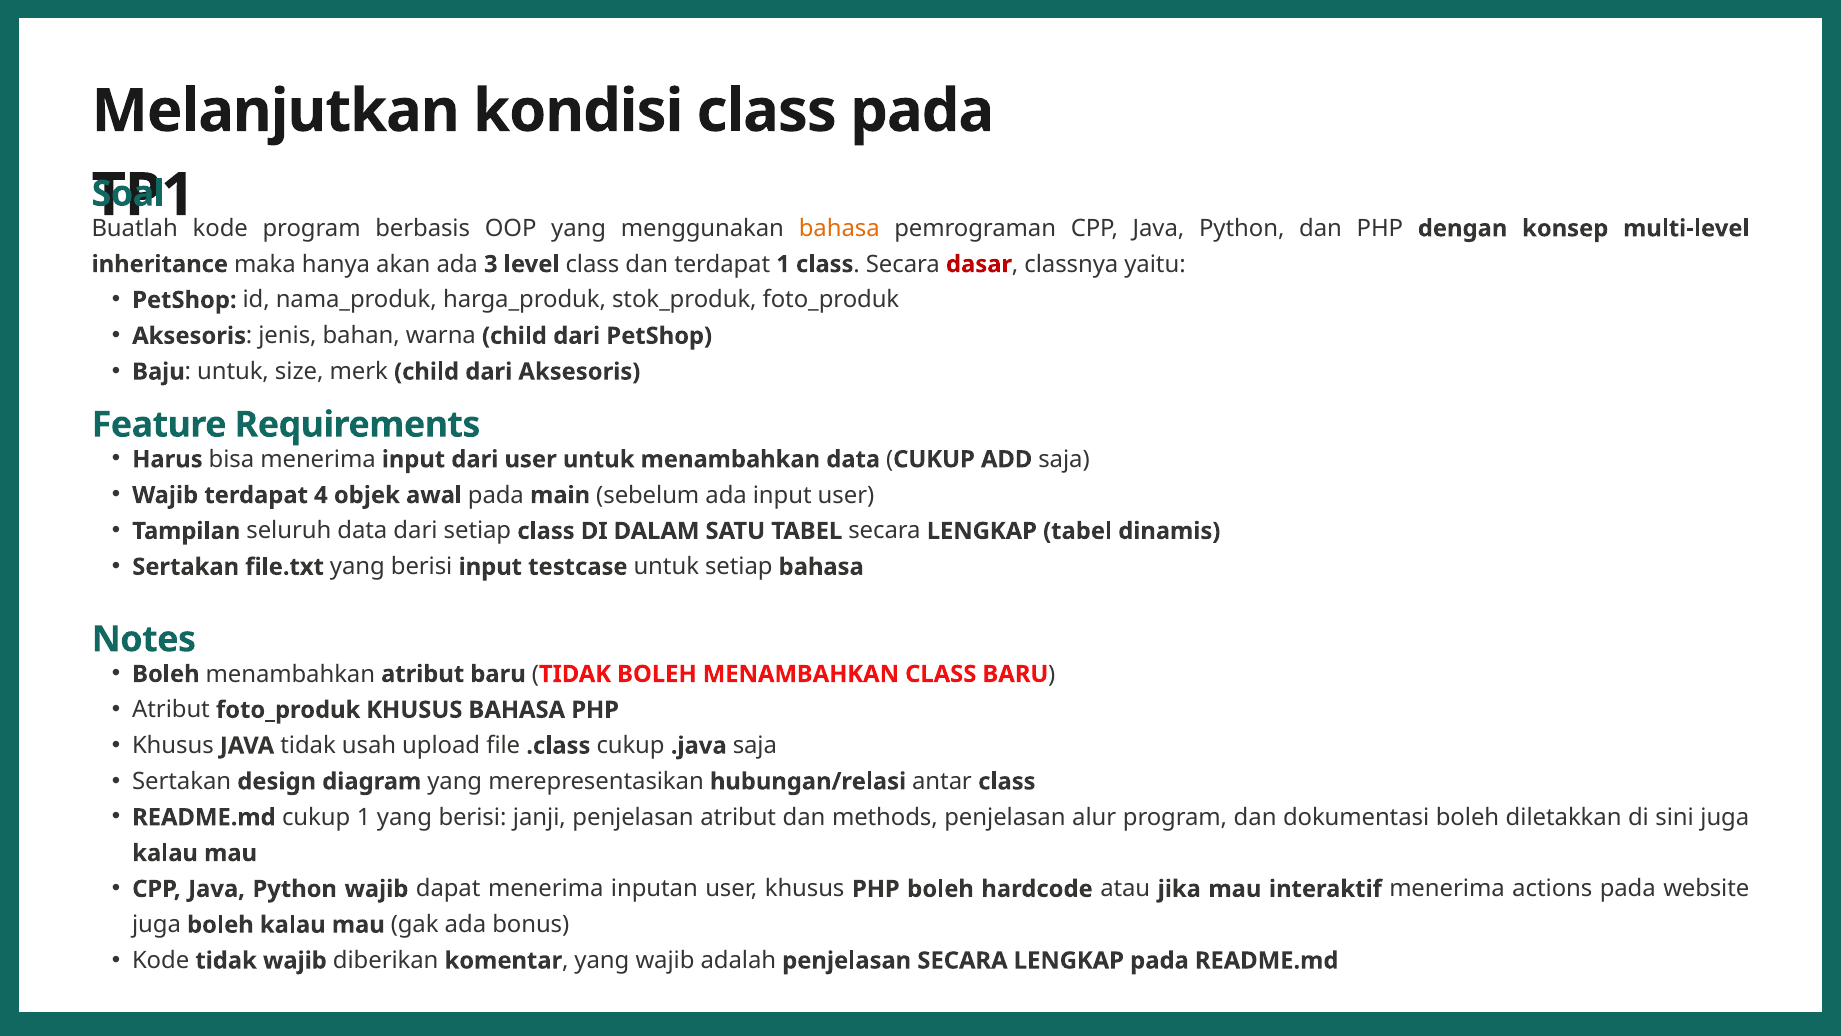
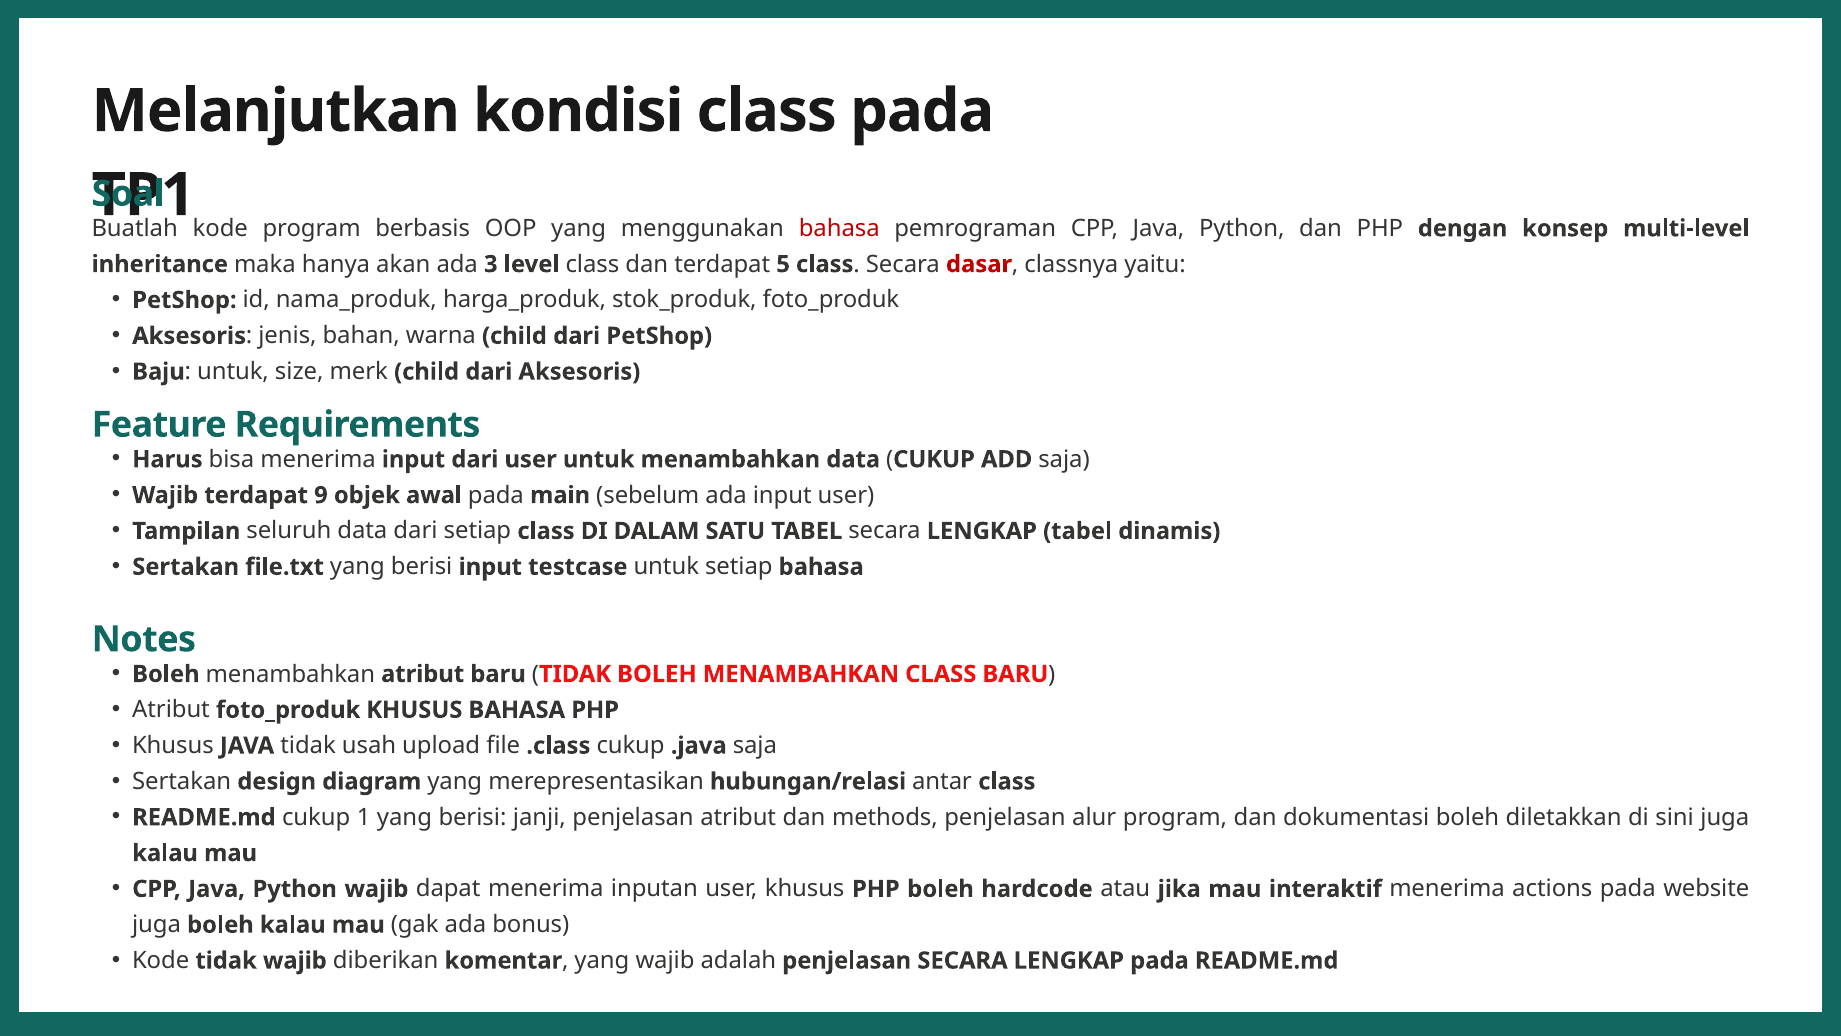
bahasa at (839, 228) colour: orange -> red
terdapat 1: 1 -> 5
4: 4 -> 9
